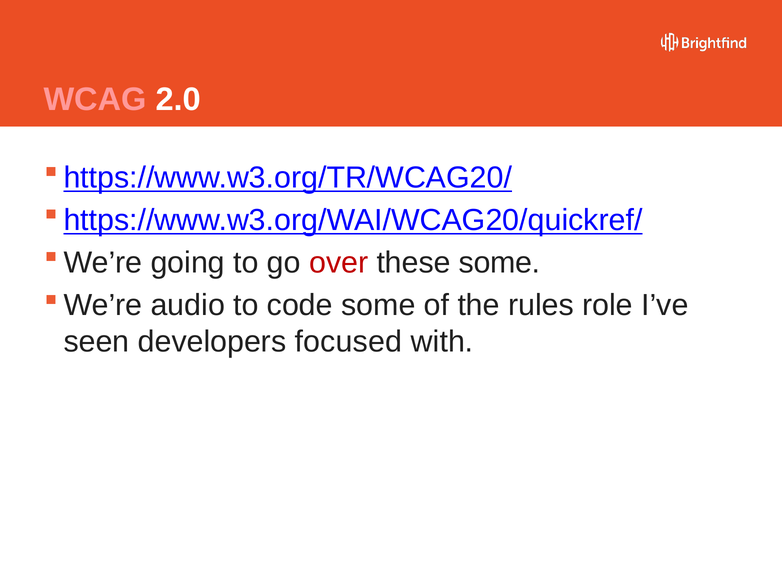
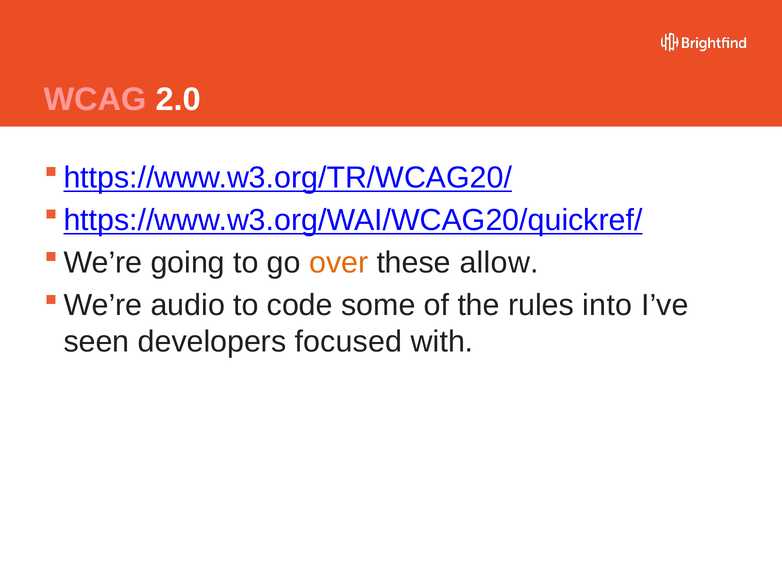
over colour: red -> orange
these some: some -> allow
role: role -> into
